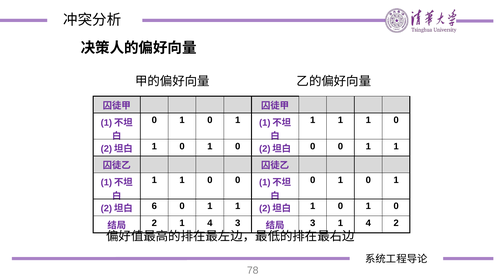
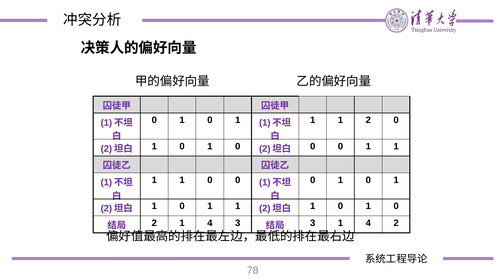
1 1 1: 1 -> 2
6 at (154, 207): 6 -> 1
